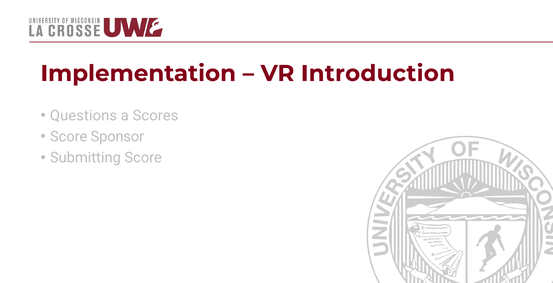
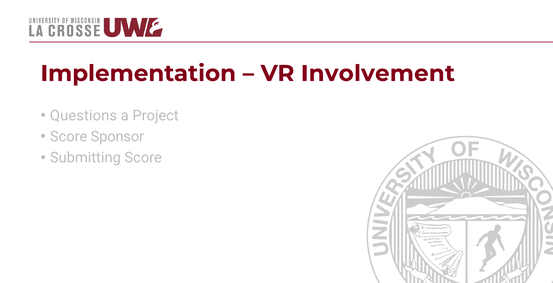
Introduction: Introduction -> Involvement
Scores: Scores -> Project
